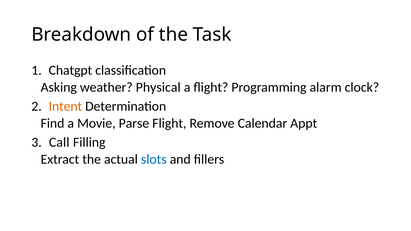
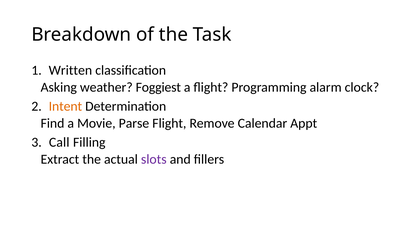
Chatgpt: Chatgpt -> Written
Physical: Physical -> Foggiest
slots colour: blue -> purple
